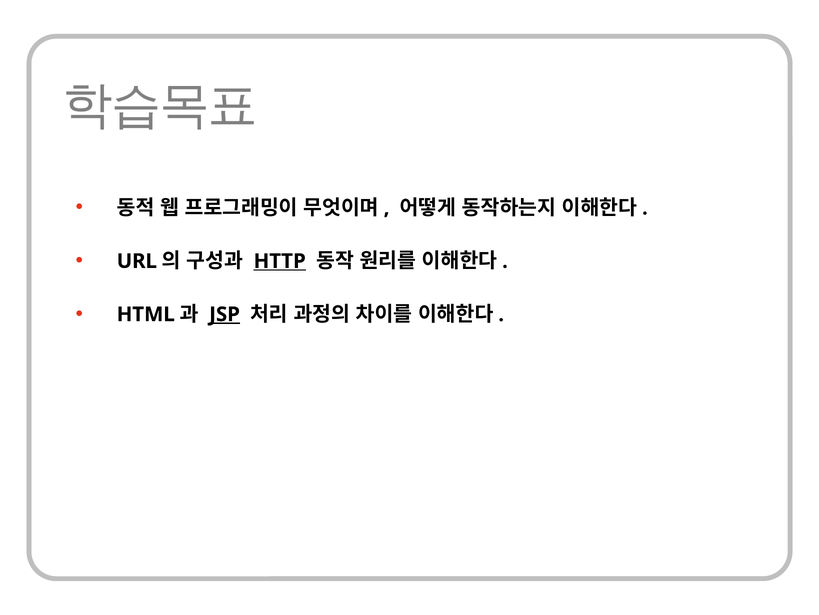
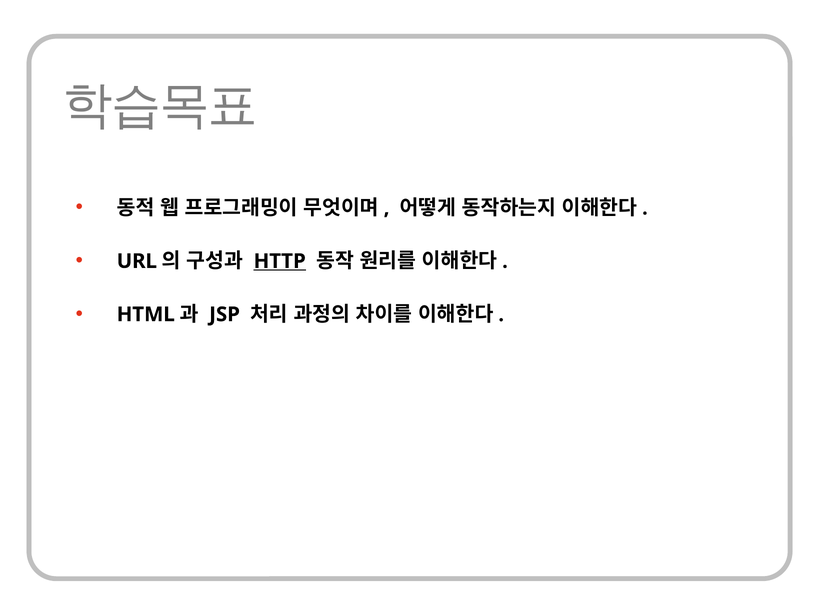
JSP underline: present -> none
